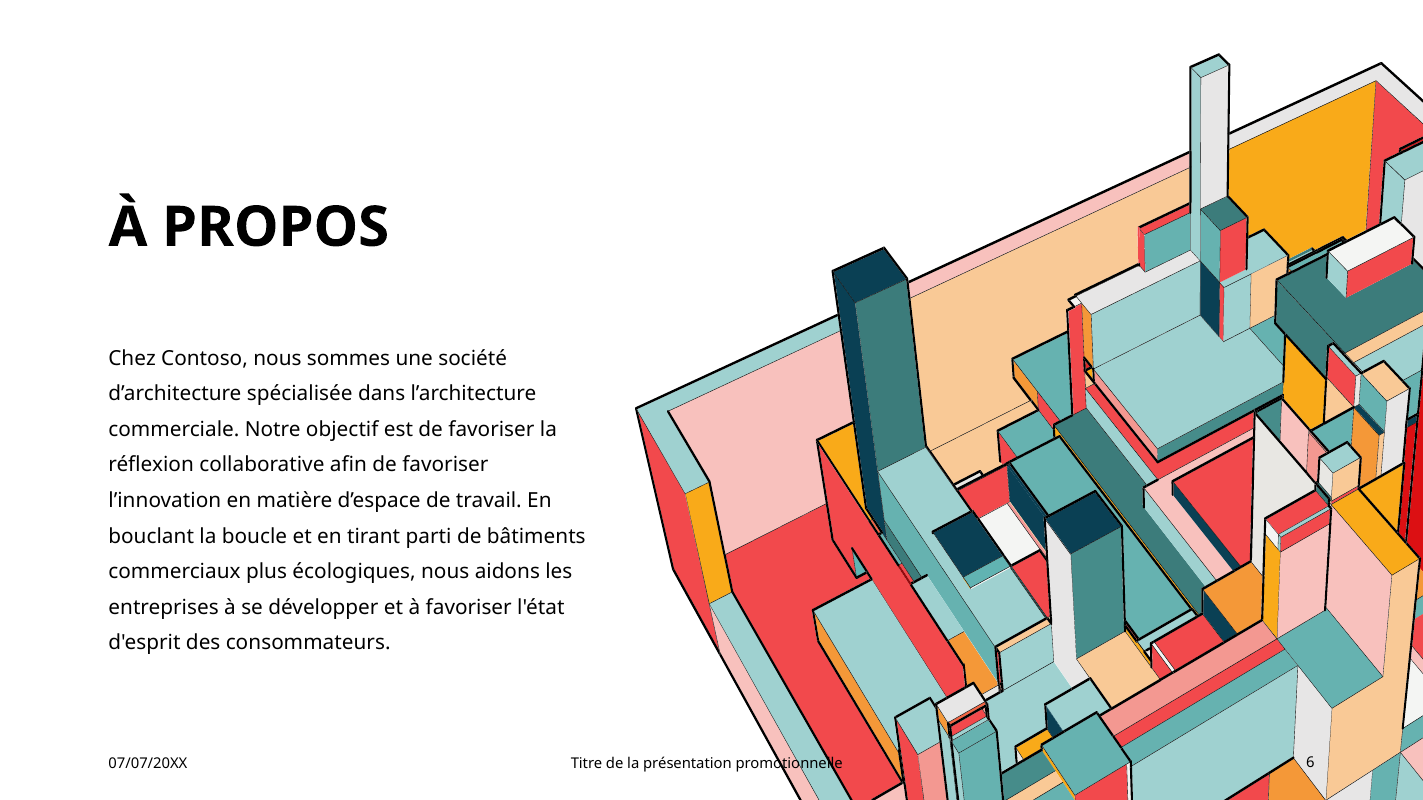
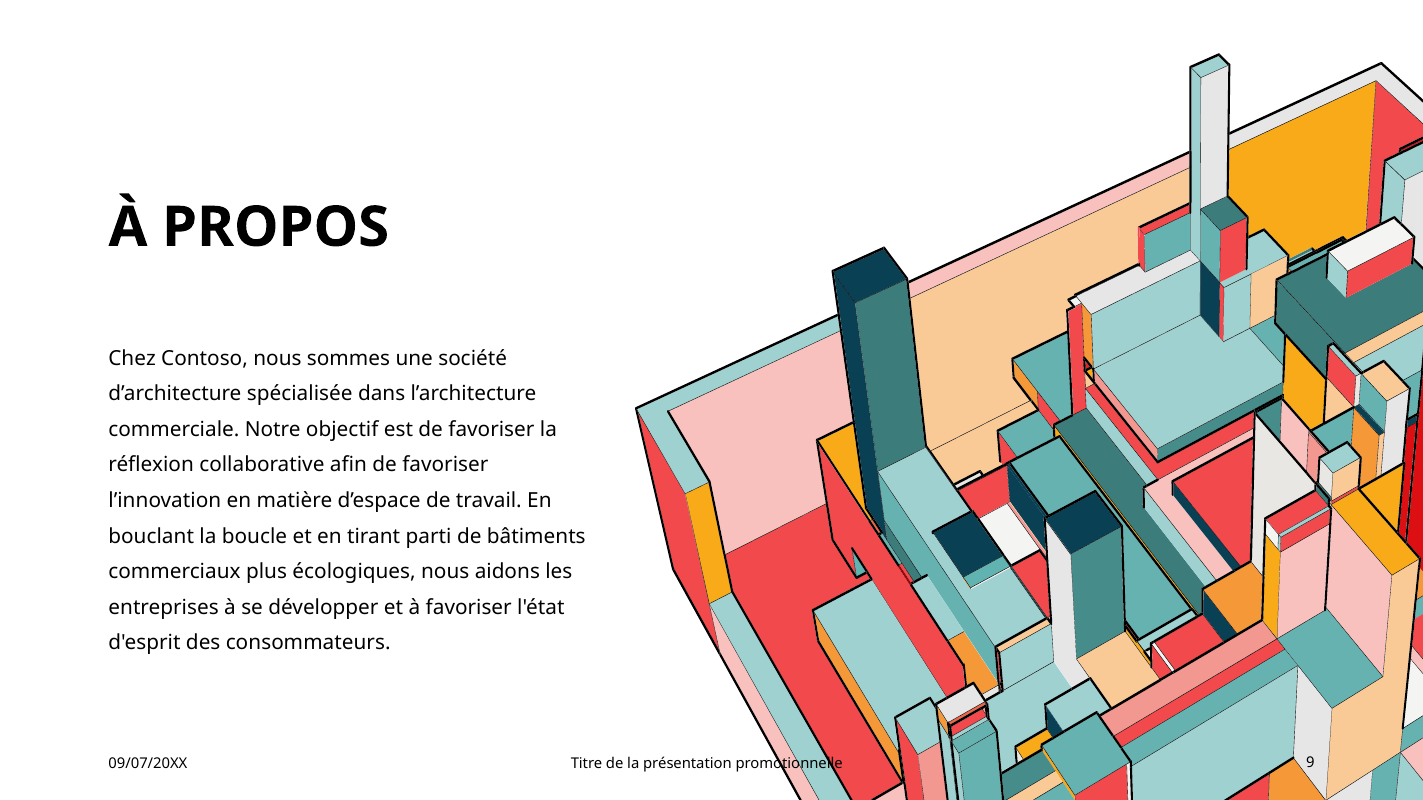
07/07/20XX: 07/07/20XX -> 09/07/20XX
6: 6 -> 9
